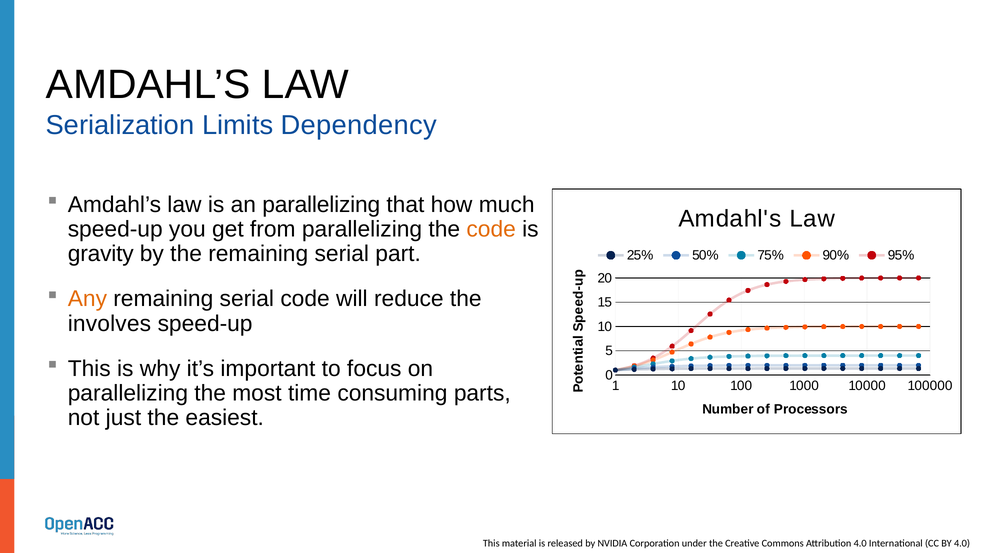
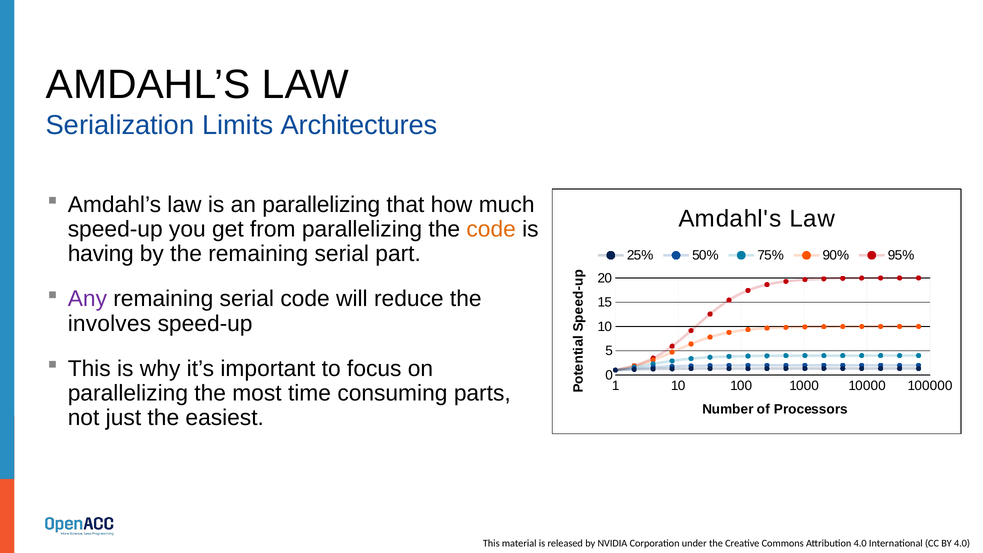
Dependency: Dependency -> Architectures
gravity: gravity -> having
Any colour: orange -> purple
